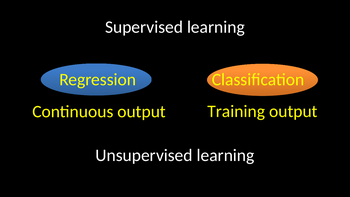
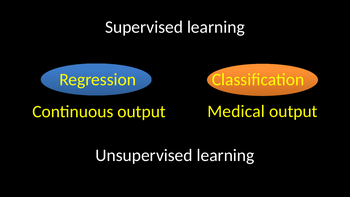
Training: Training -> Medical
